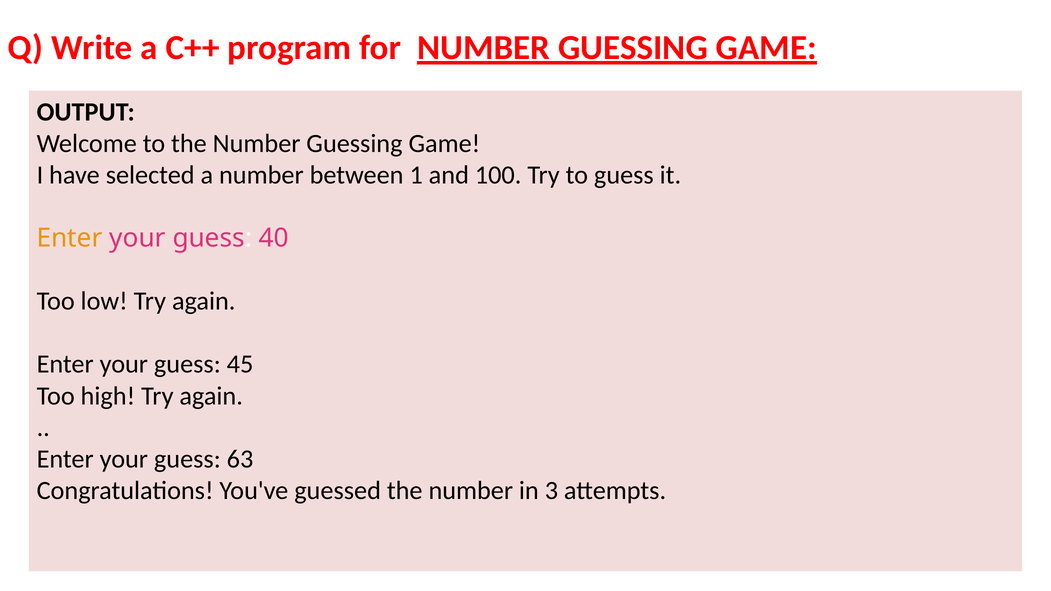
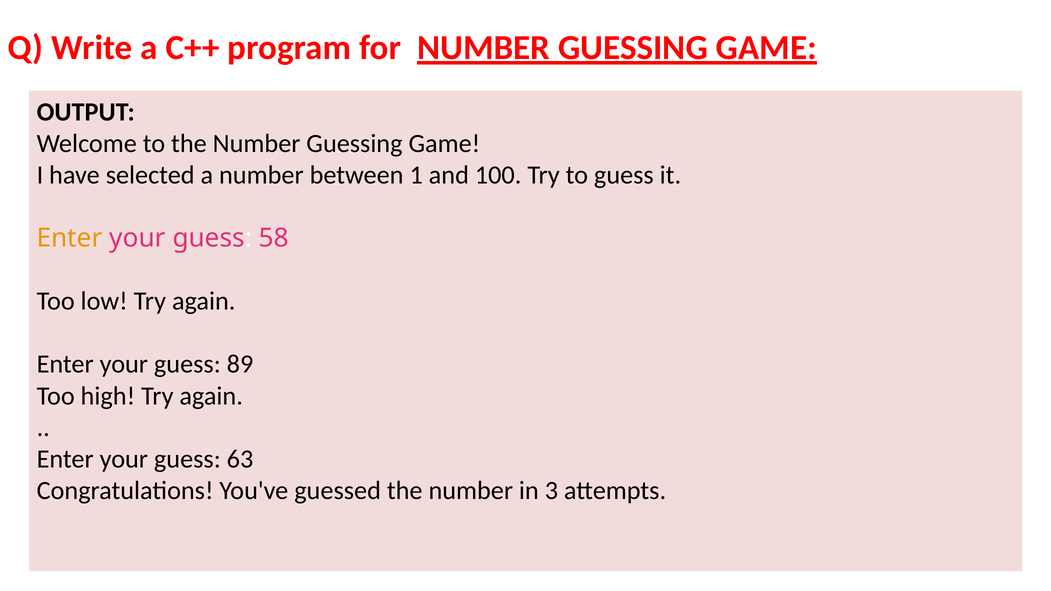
40: 40 -> 58
45: 45 -> 89
